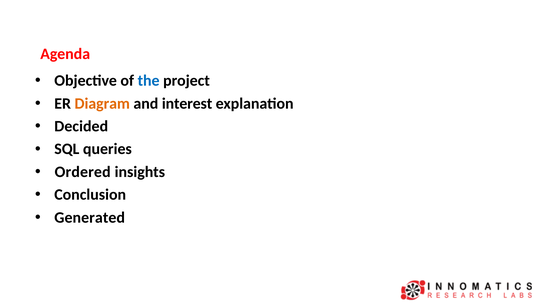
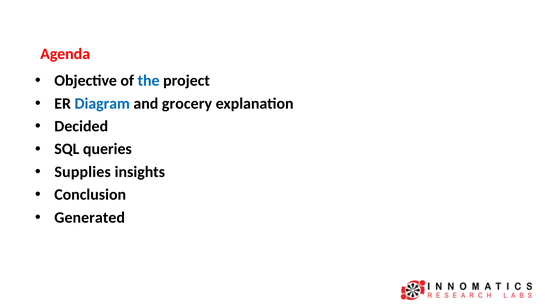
Diagram colour: orange -> blue
interest: interest -> grocery
Ordered: Ordered -> Supplies
